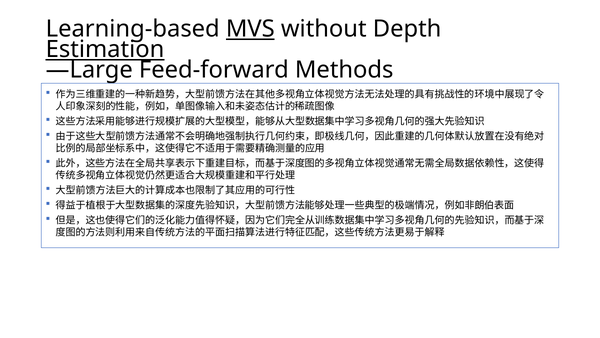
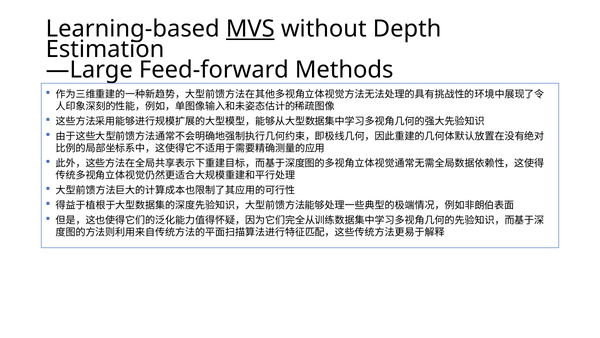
Estimation underline: present -> none
